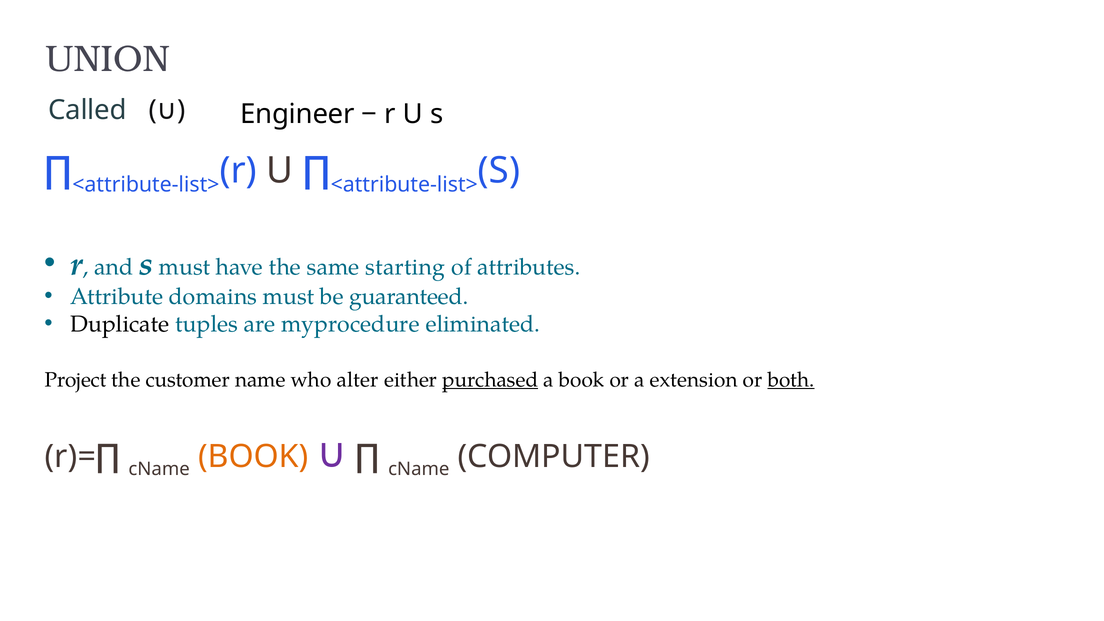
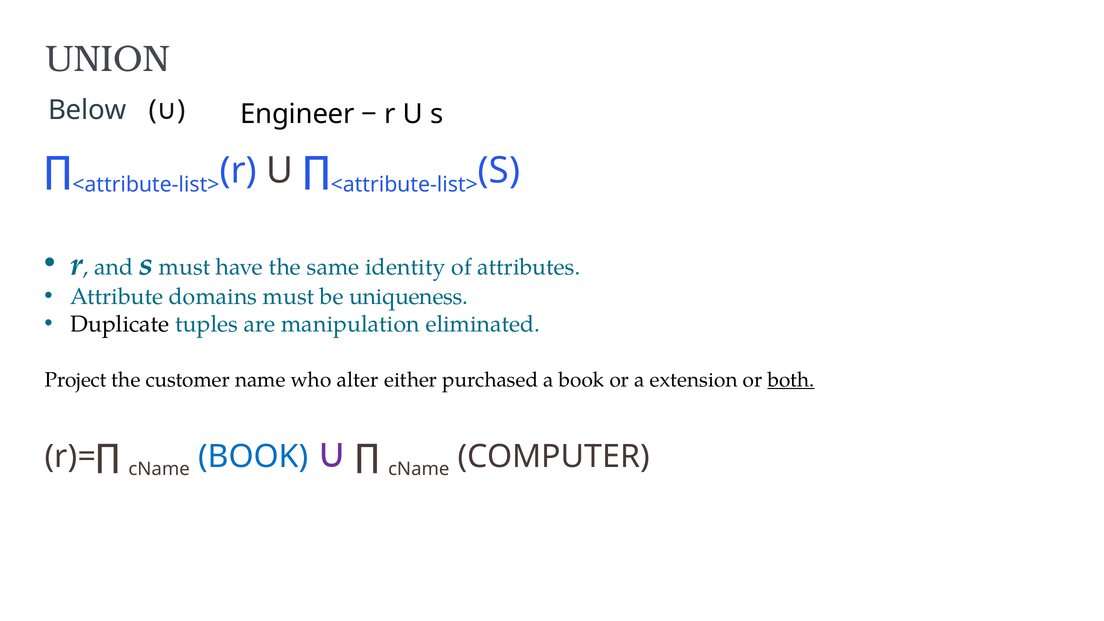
Called: Called -> Below
starting: starting -> identity
guaranteed: guaranteed -> uniqueness
myprocedure: myprocedure -> manipulation
purchased underline: present -> none
BOOK at (253, 457) colour: orange -> blue
